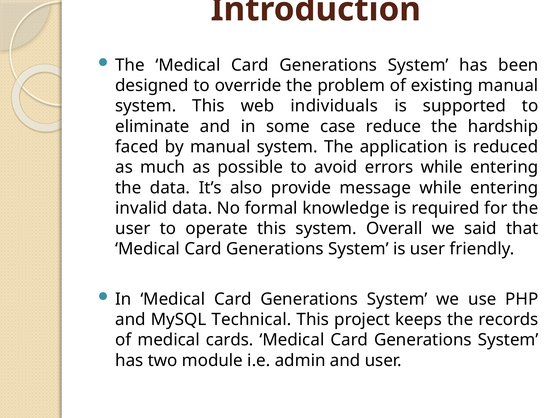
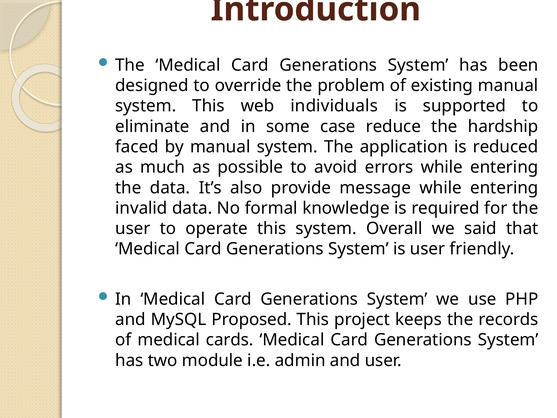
Technical: Technical -> Proposed
